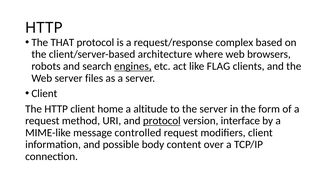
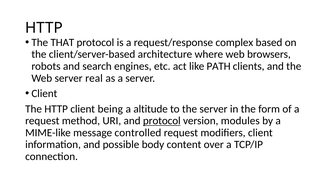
engines underline: present -> none
FLAG: FLAG -> PATH
files: files -> real
home: home -> being
interface: interface -> modules
